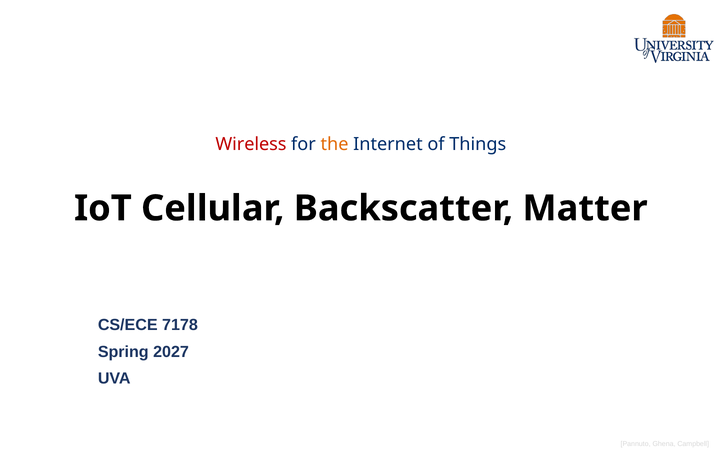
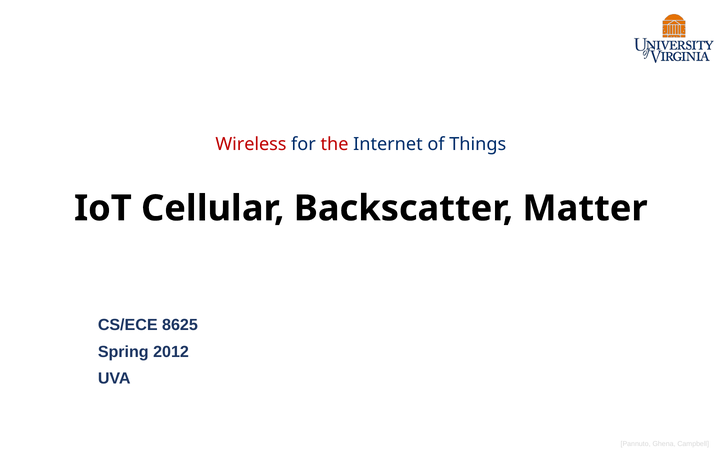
the colour: orange -> red
7178: 7178 -> 8625
2027: 2027 -> 2012
